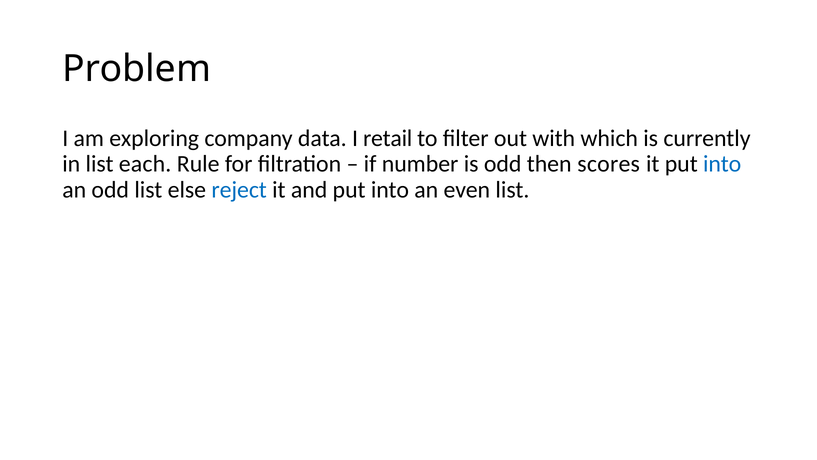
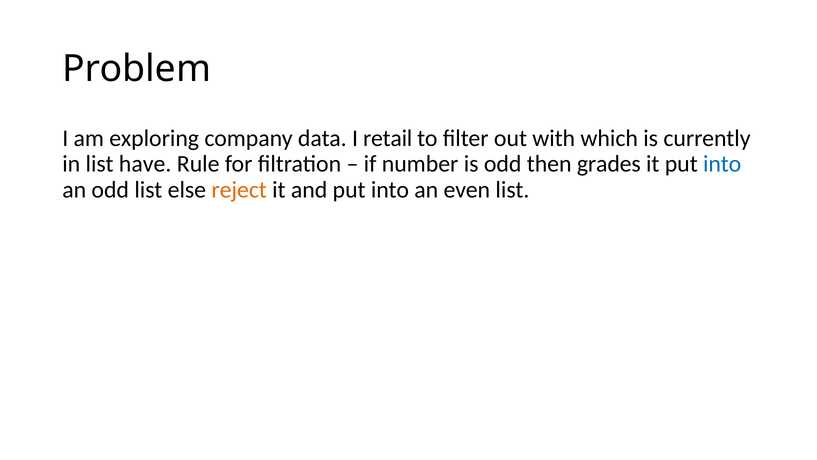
each: each -> have
scores: scores -> grades
reject colour: blue -> orange
